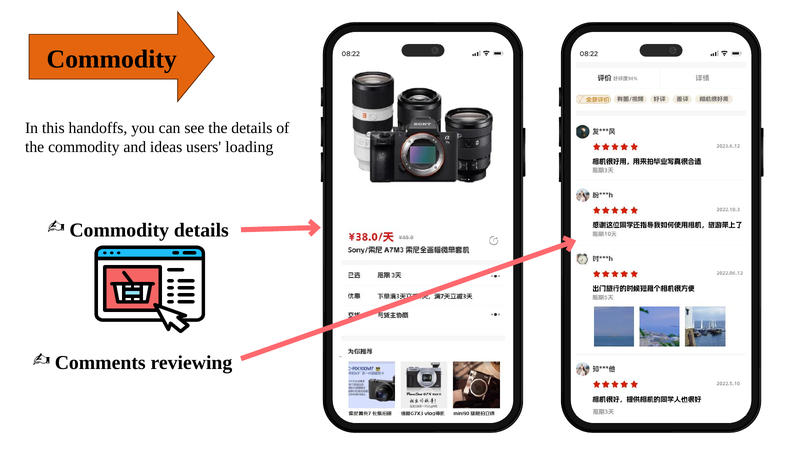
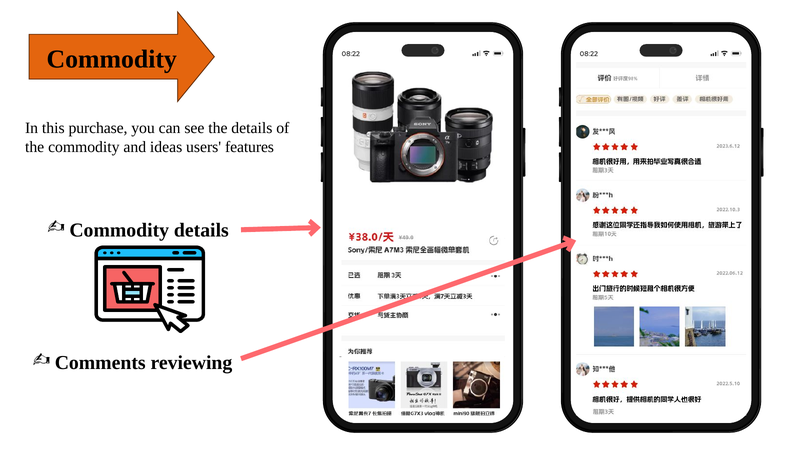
handoffs: handoffs -> purchase
loading: loading -> features
